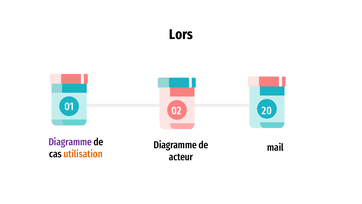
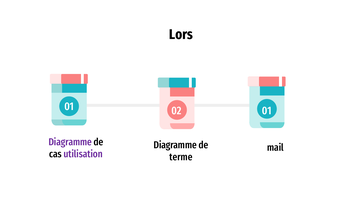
02 20: 20 -> 01
utilisation colour: orange -> purple
acteur: acteur -> terme
